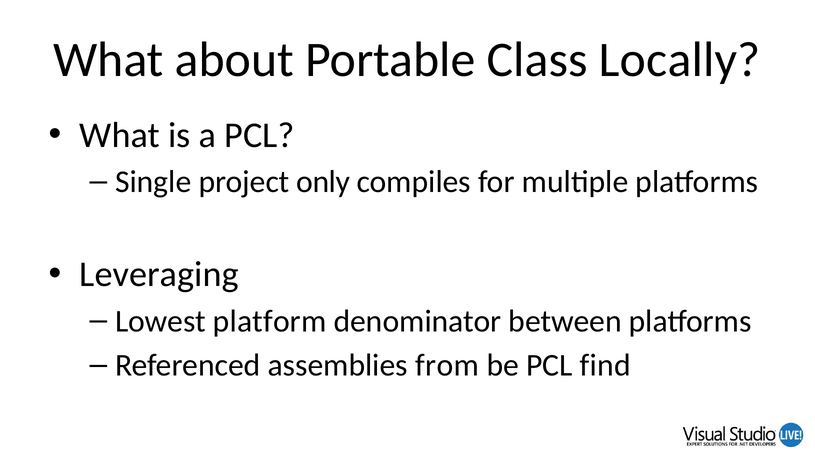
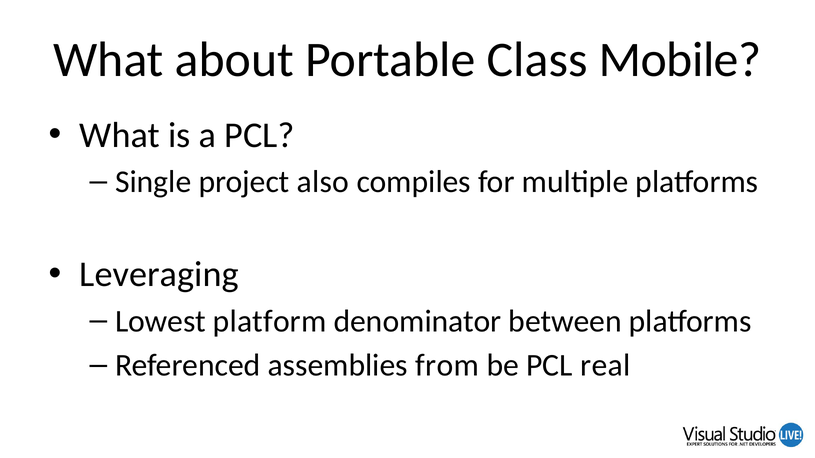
Locally: Locally -> Mobile
only: only -> also
find: find -> real
